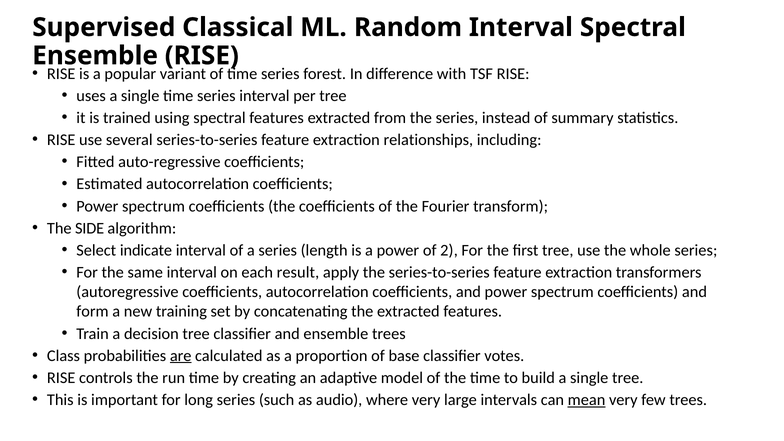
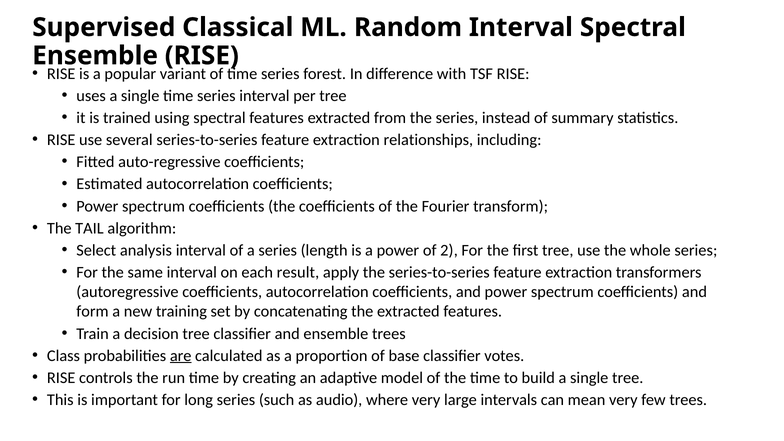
SIDE: SIDE -> TAIL
indicate: indicate -> analysis
mean underline: present -> none
